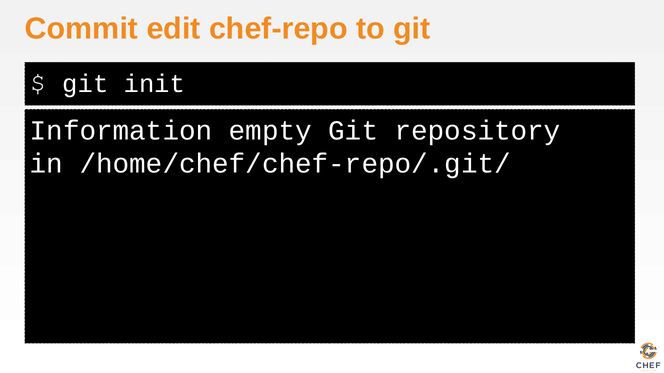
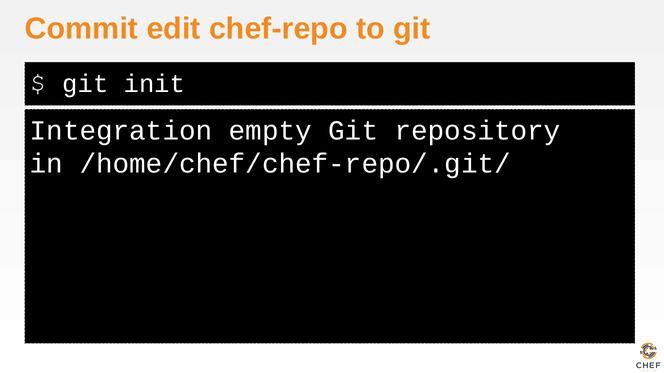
Information: Information -> Integration
